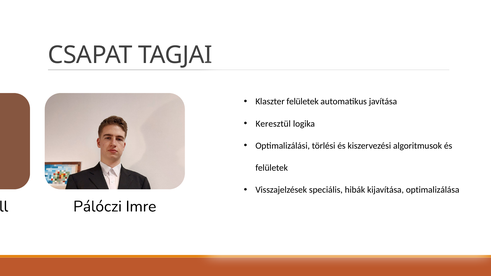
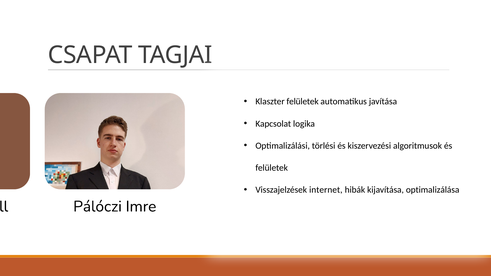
Keresztül: Keresztül -> Kapcsolat
speciális: speciális -> internet
